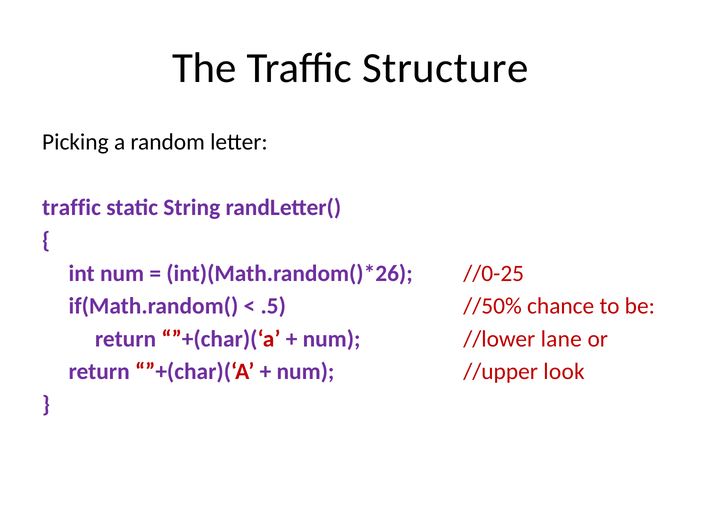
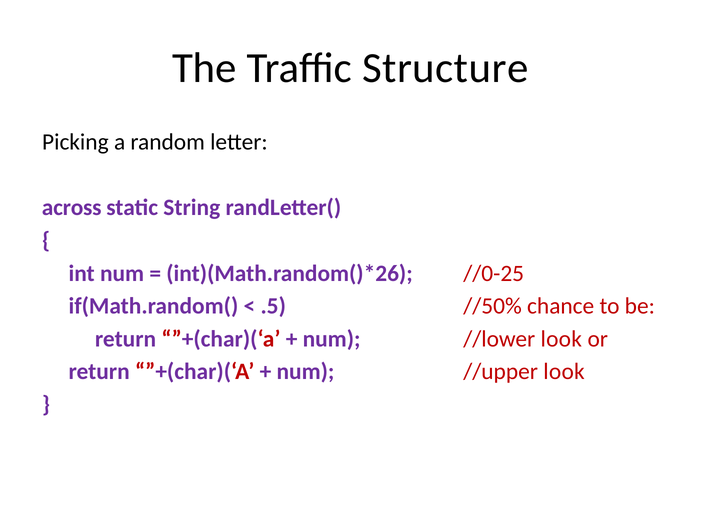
traffic at (72, 208): traffic -> across
//lower lane: lane -> look
